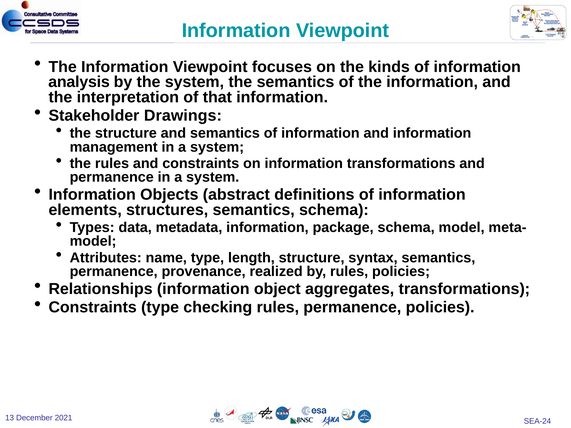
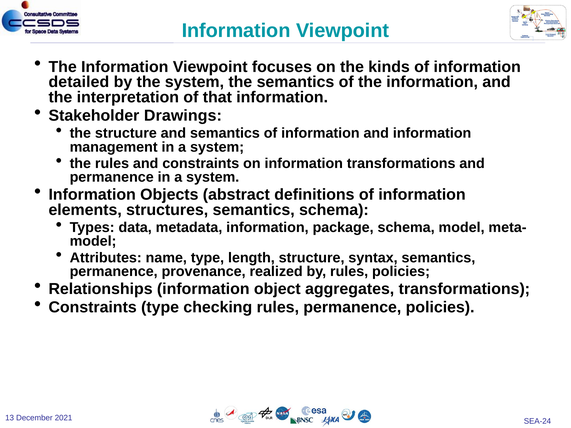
analysis: analysis -> detailed
